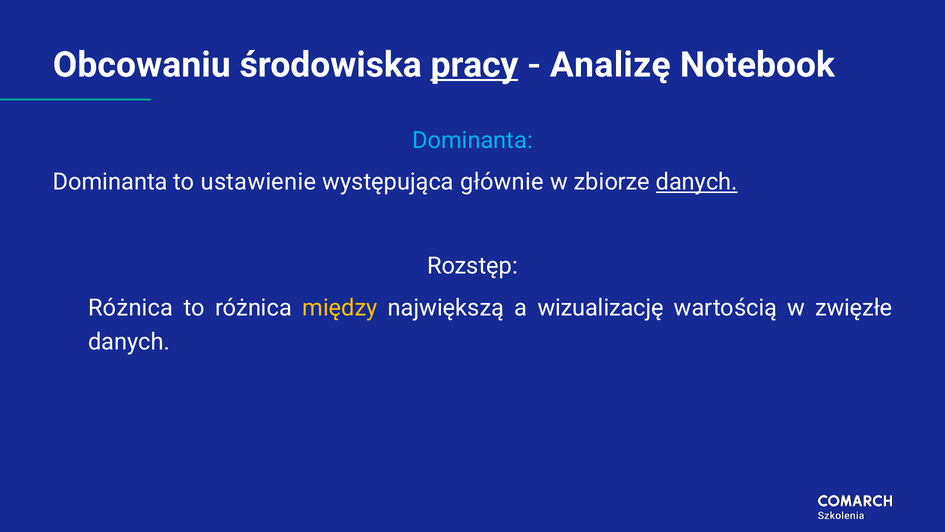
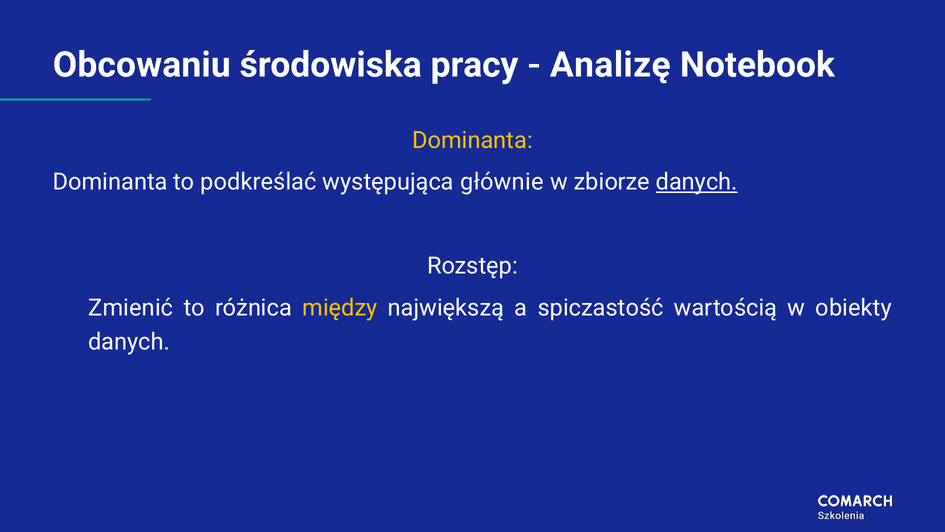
pracy underline: present -> none
Dominanta at (472, 140) colour: light blue -> yellow
ustawienie: ustawienie -> podkreślać
Różnica at (131, 308): Różnica -> Zmienić
wizualizację: wizualizację -> spiczastość
zwięzłe: zwięzłe -> obiekty
